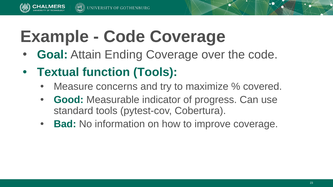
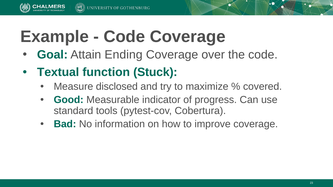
function Tools: Tools -> Stuck
concerns: concerns -> disclosed
